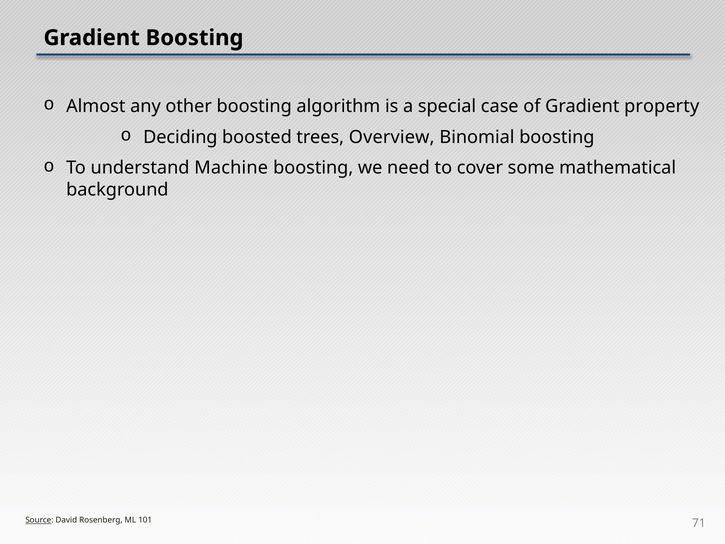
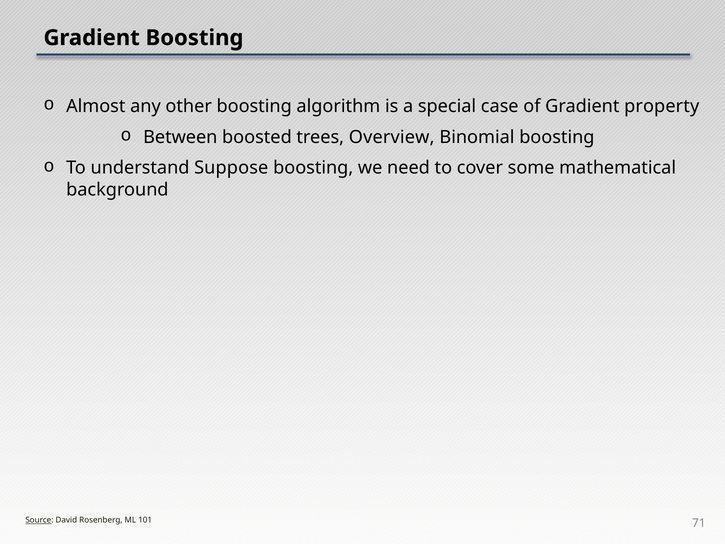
Deciding: Deciding -> Between
Machine: Machine -> Suppose
